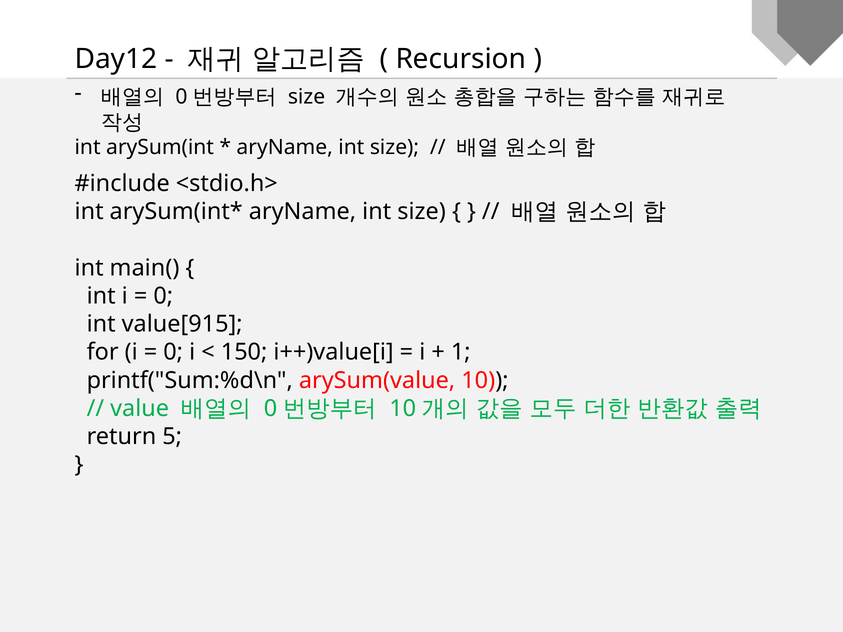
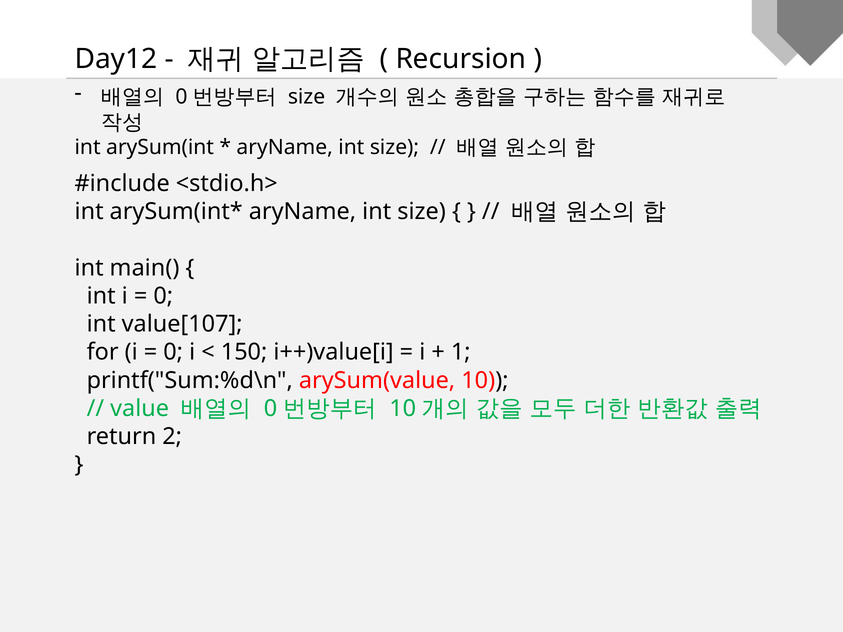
value[915: value[915 -> value[107
5: 5 -> 2
